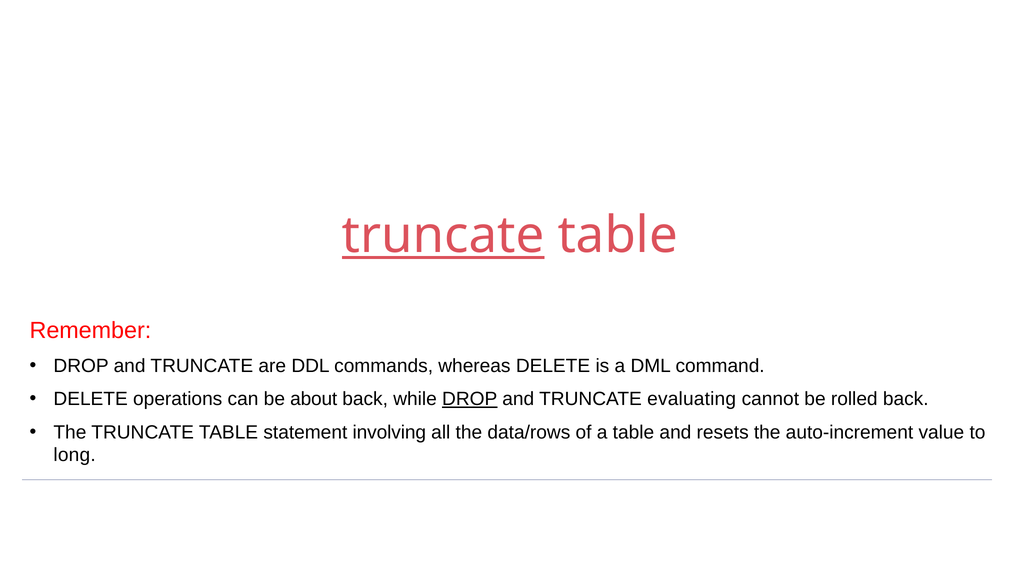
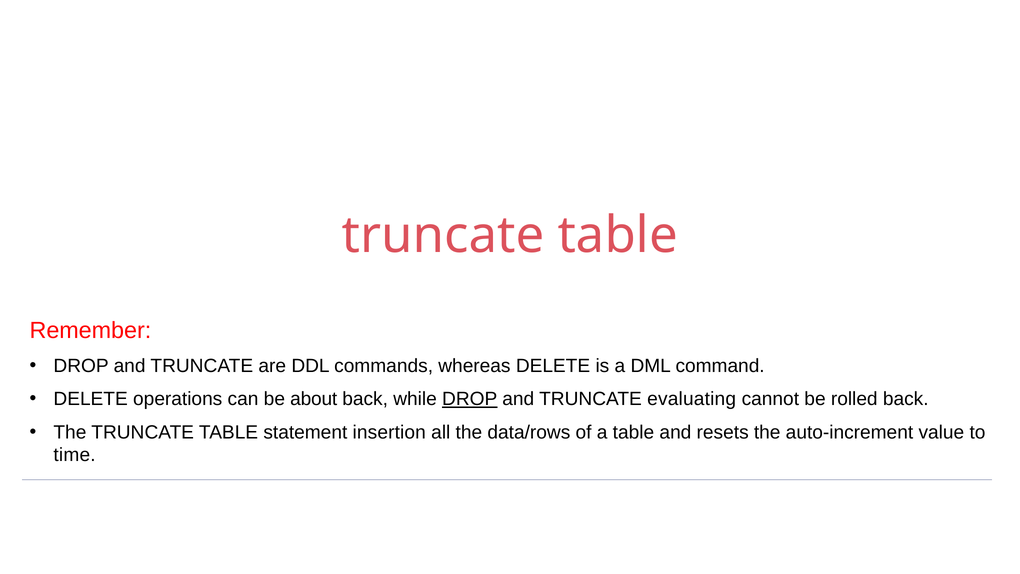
truncate at (443, 236) underline: present -> none
involving: involving -> insertion
long: long -> time
